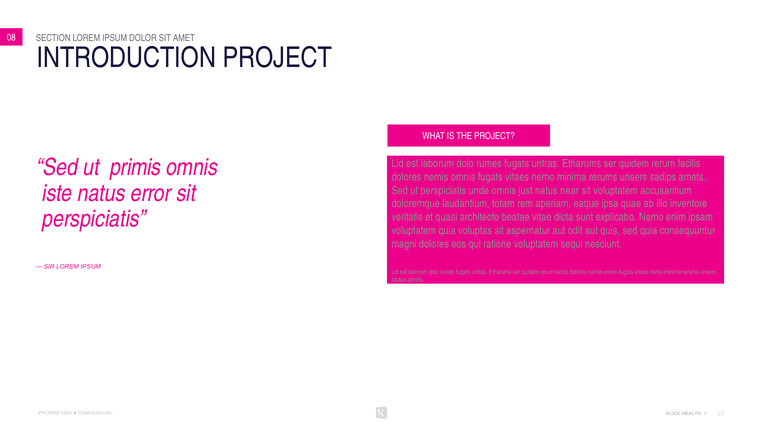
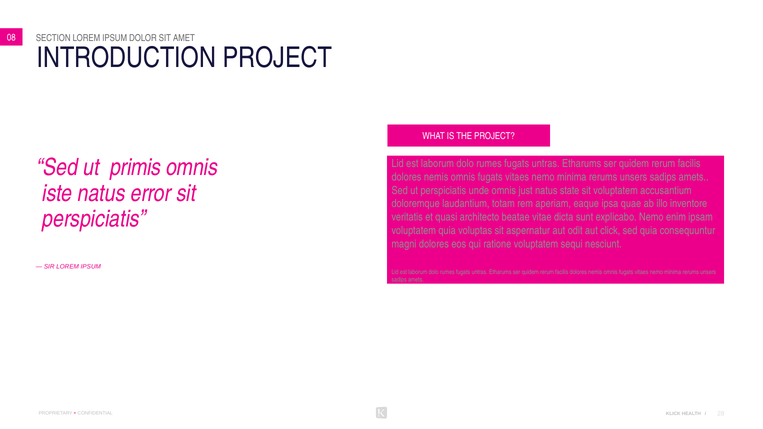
near: near -> state
quis: quis -> click
